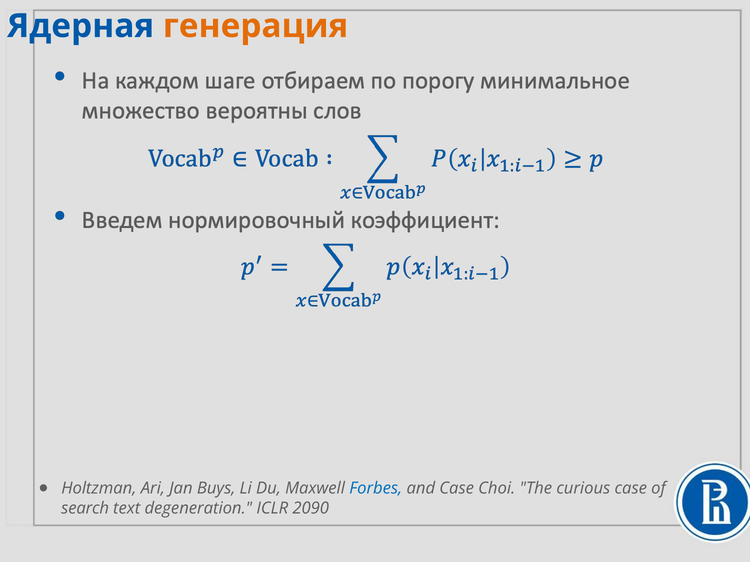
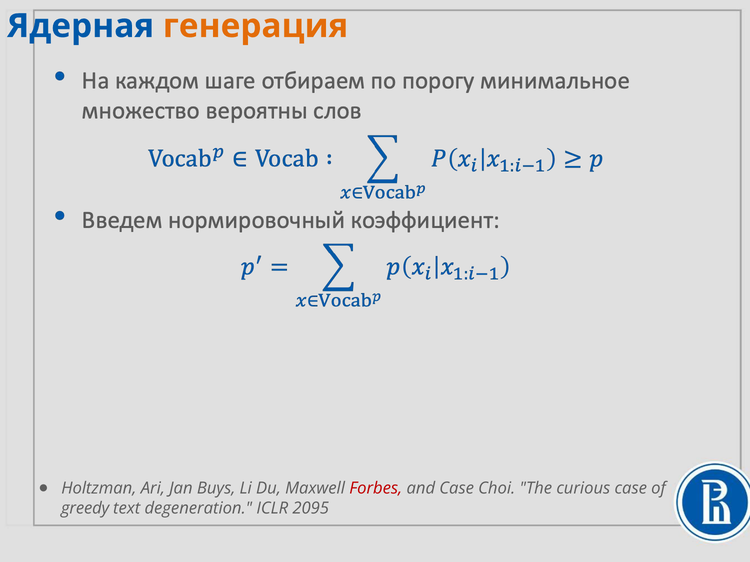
Forbes colour: blue -> red
search: search -> greedy
2090: 2090 -> 2095
